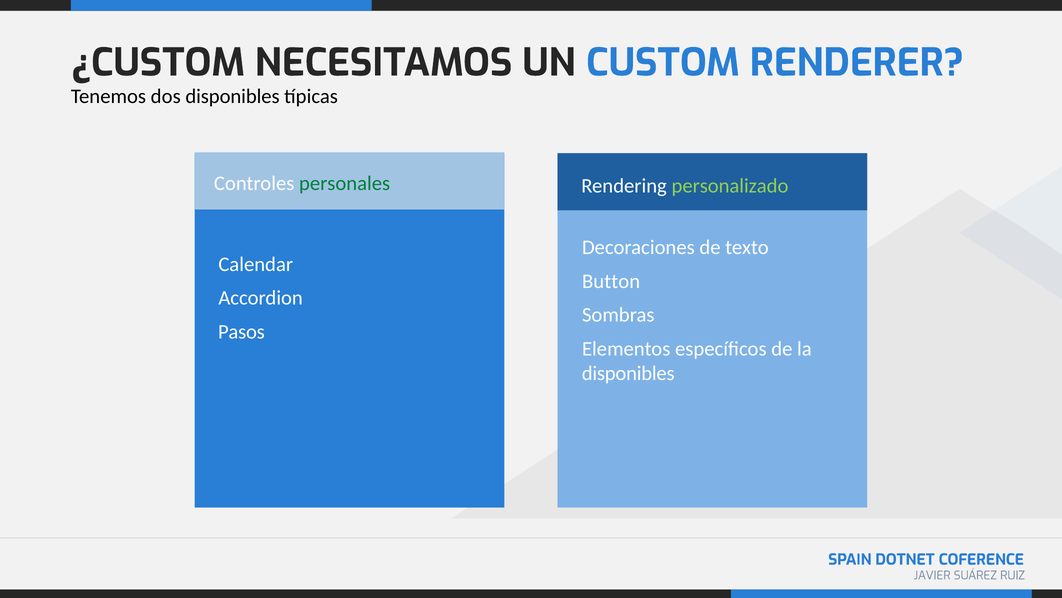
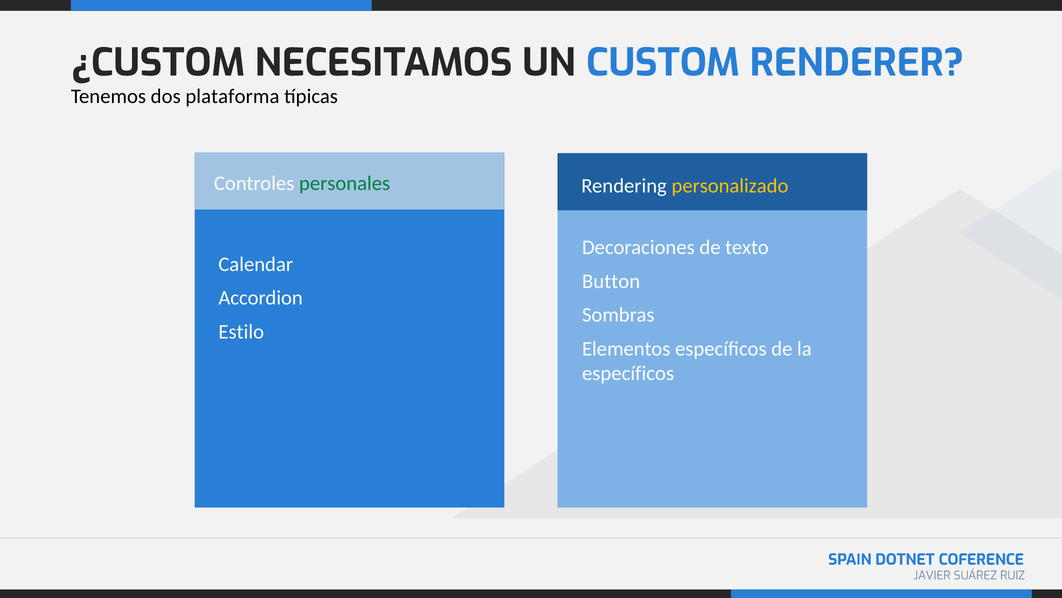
dos disponibles: disponibles -> plataforma
personalizado colour: light green -> yellow
Pasos: Pasos -> Estilo
disponibles at (628, 373): disponibles -> específicos
